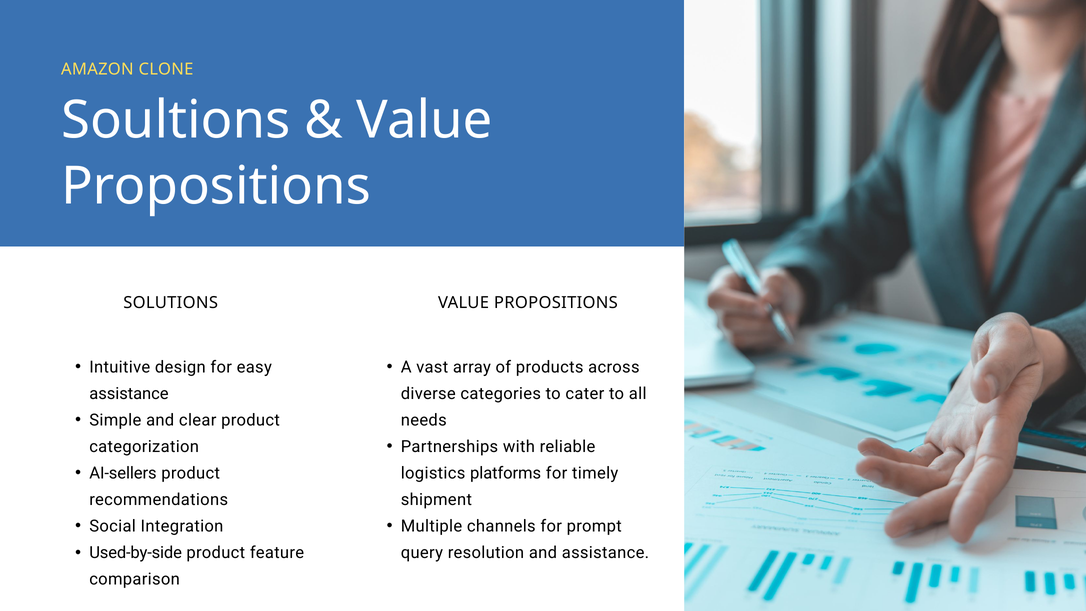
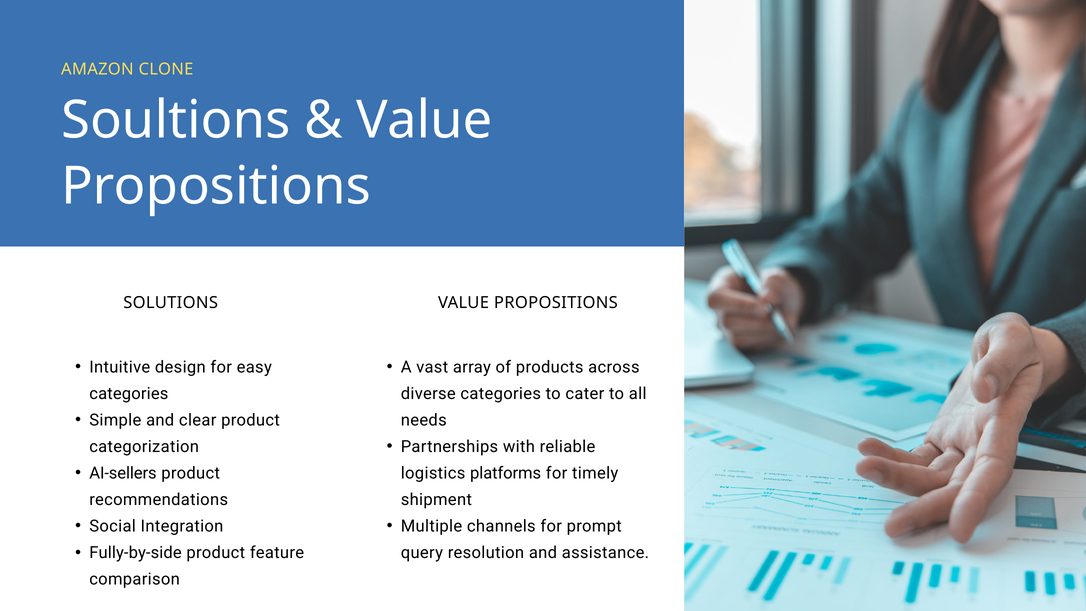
assistance at (129, 394): assistance -> categories
Used-by-side: Used-by-side -> Fully-by-side
